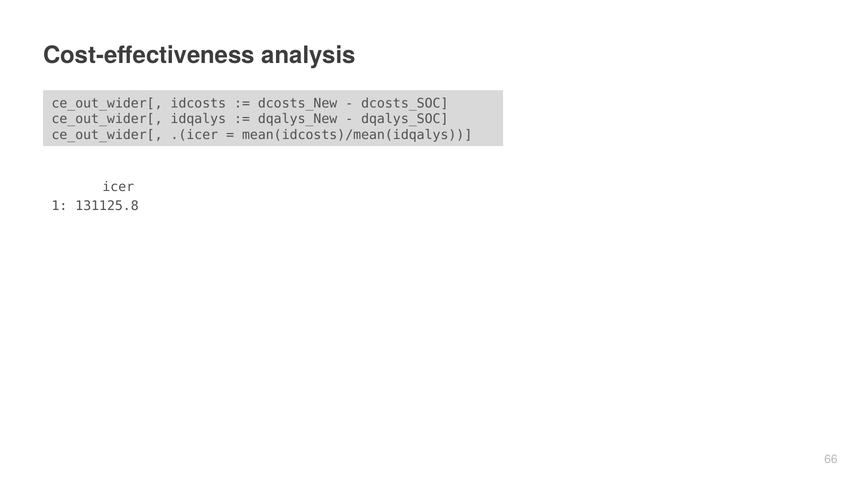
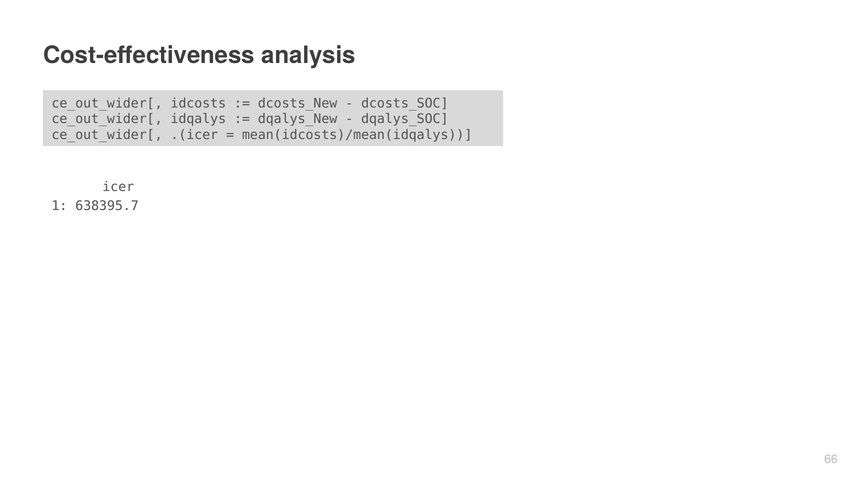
131125.8: 131125.8 -> 638395.7
